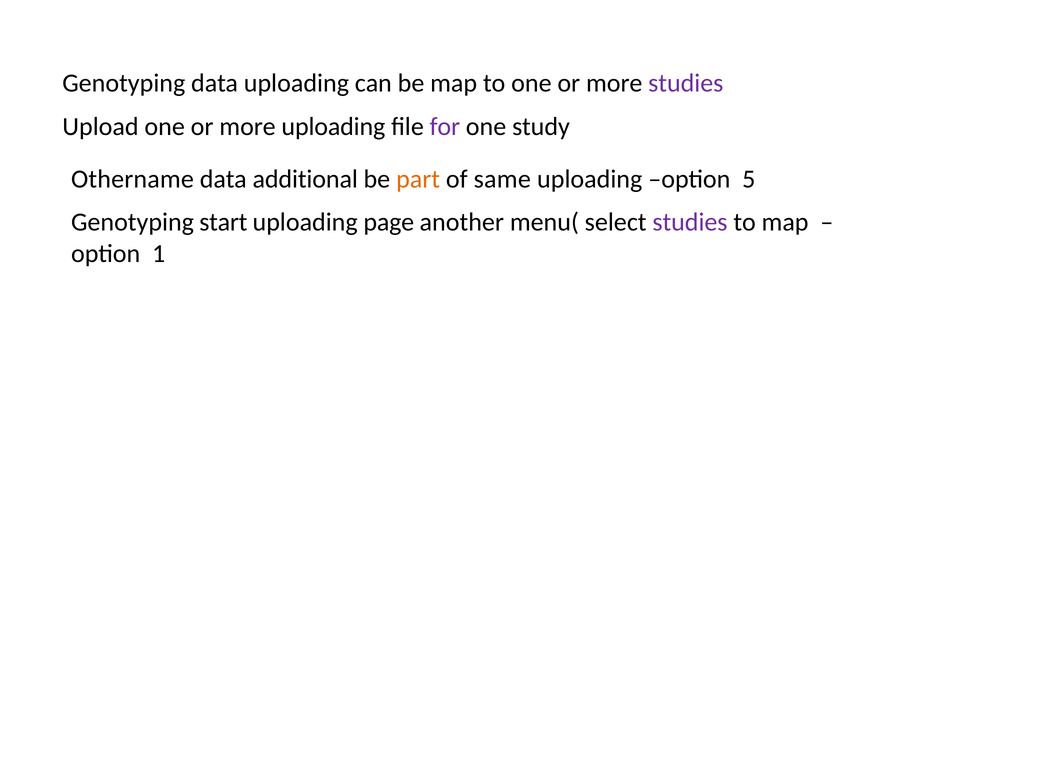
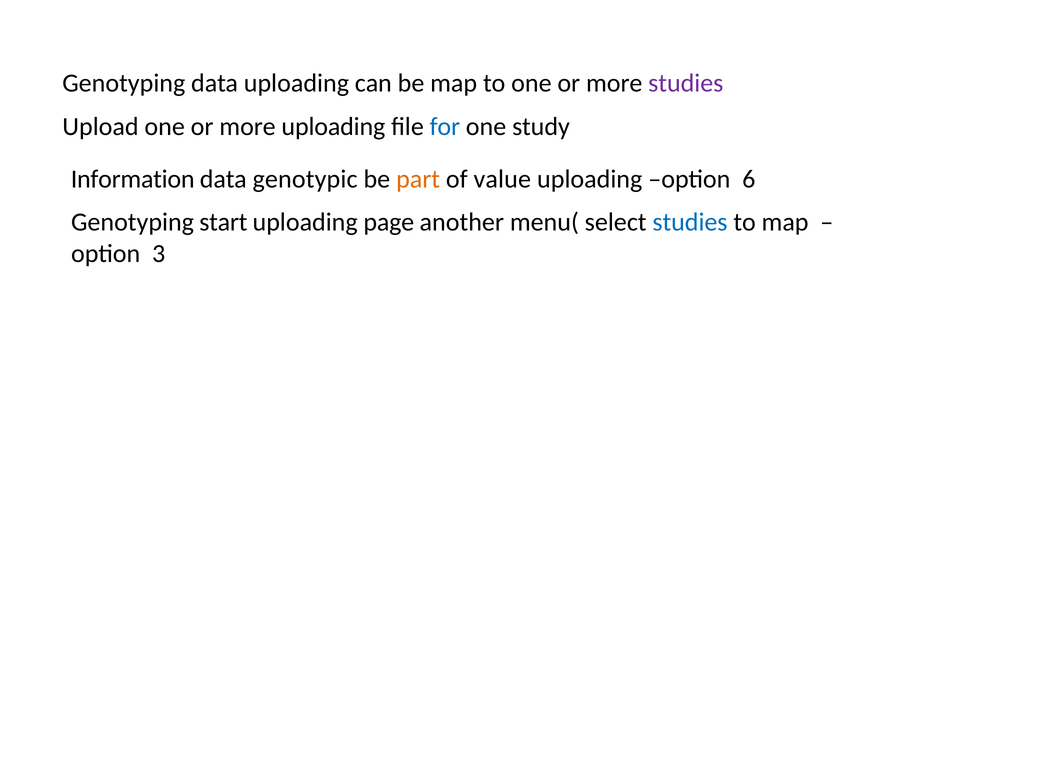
for colour: purple -> blue
Othername: Othername -> Information
additional: additional -> genotypic
same: same -> value
5: 5 -> 6
studies at (690, 222) colour: purple -> blue
1: 1 -> 3
